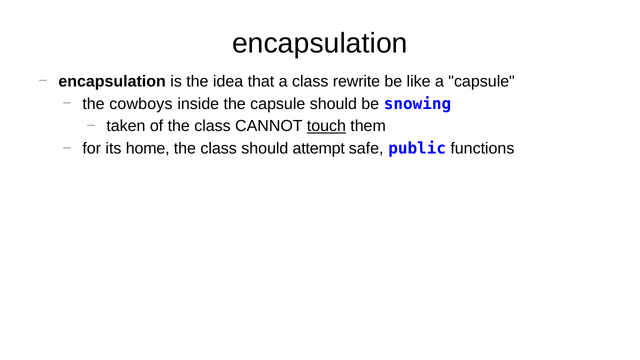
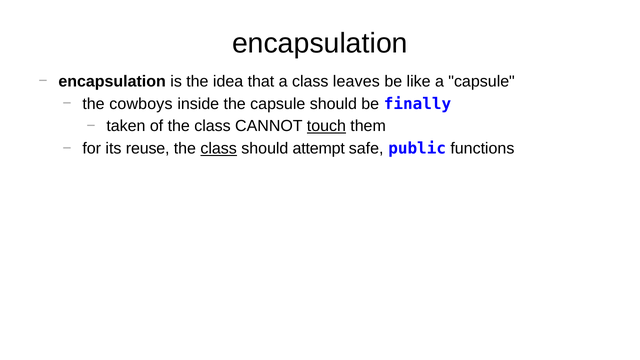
rewrite: rewrite -> leaves
snowing: snowing -> finally
home: home -> reuse
class at (219, 149) underline: none -> present
